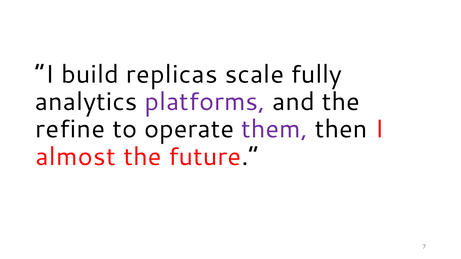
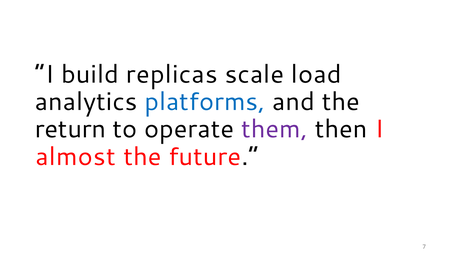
fully: fully -> load
platforms colour: purple -> blue
refine: refine -> return
